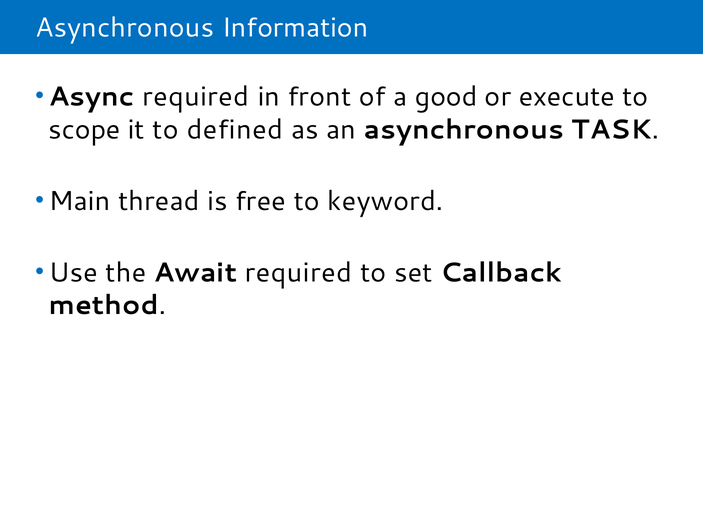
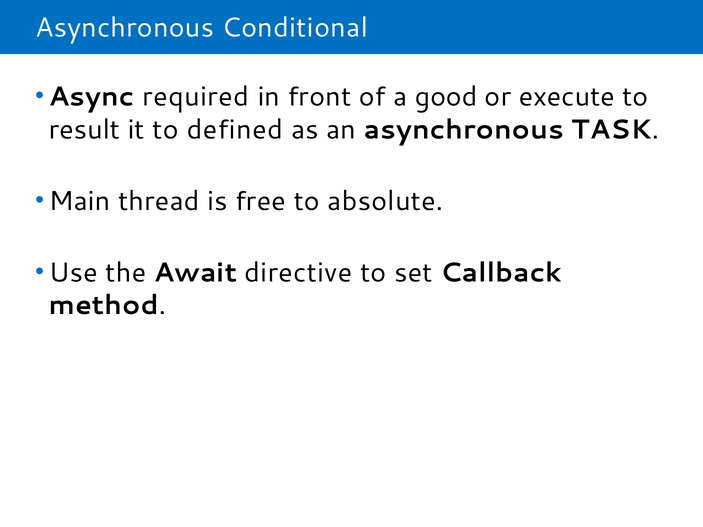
Information: Information -> Conditional
scope: scope -> result
keyword: keyword -> absolute
Await required: required -> directive
